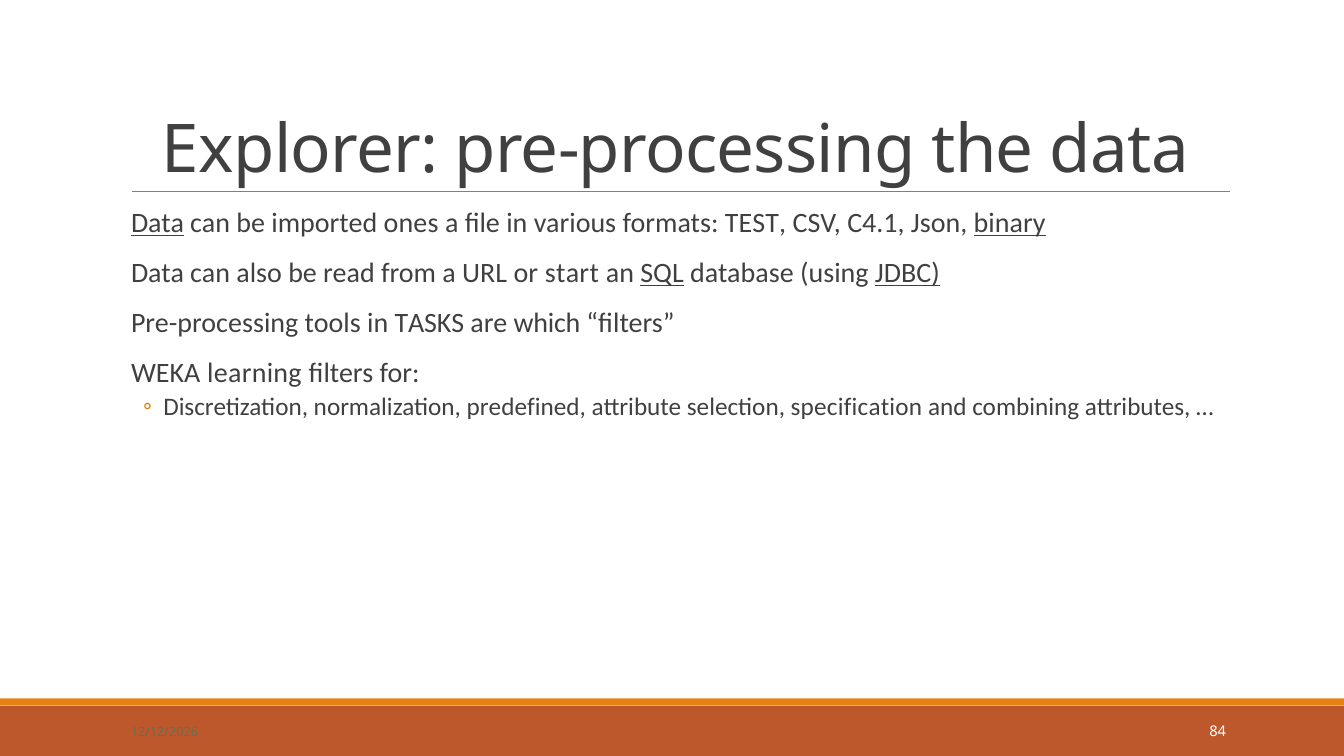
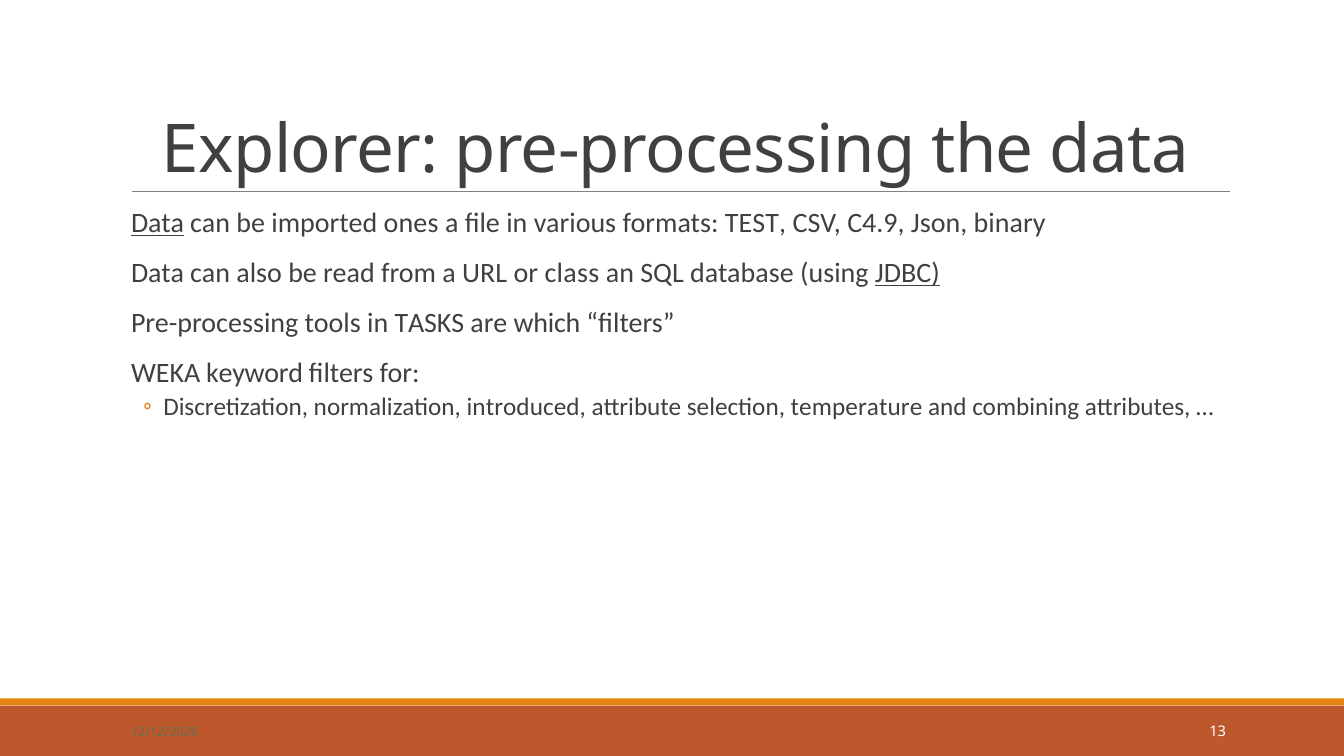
C4.1: C4.1 -> C4.9
binary underline: present -> none
start: start -> class
SQL underline: present -> none
learning: learning -> keyword
predefined: predefined -> introduced
specification: specification -> temperature
84: 84 -> 13
